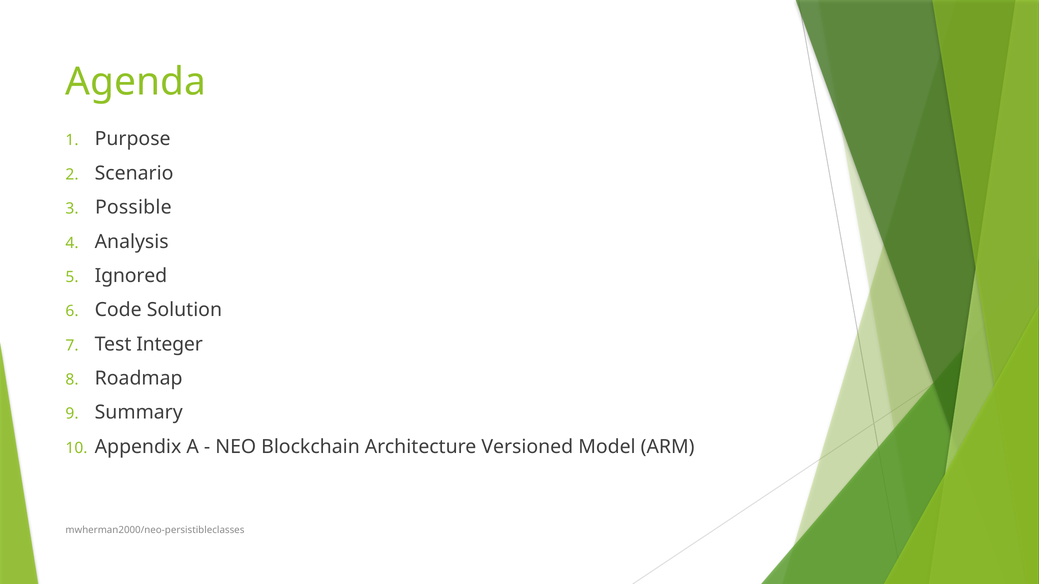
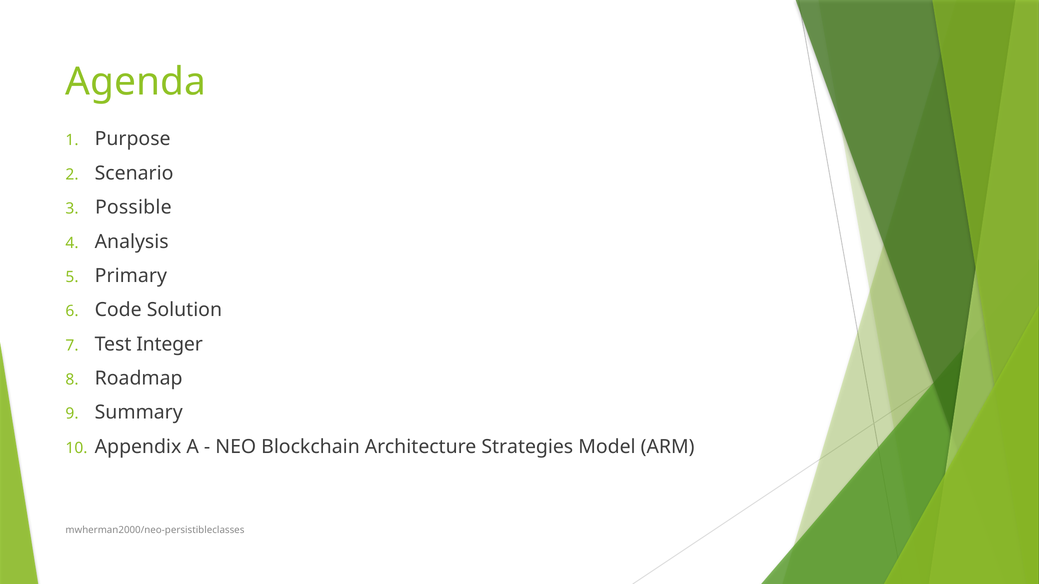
Ignored: Ignored -> Primary
Versioned: Versioned -> Strategies
